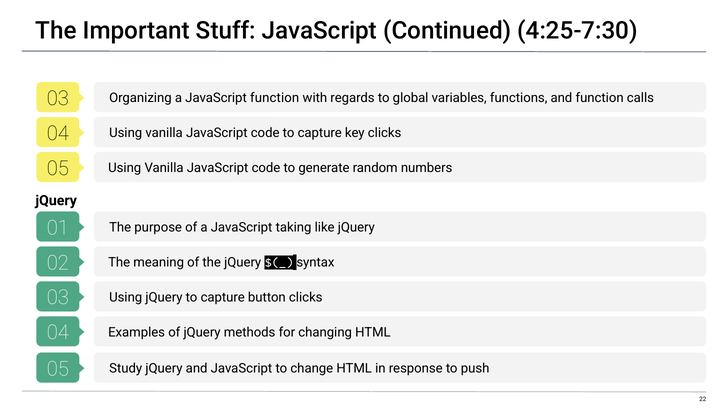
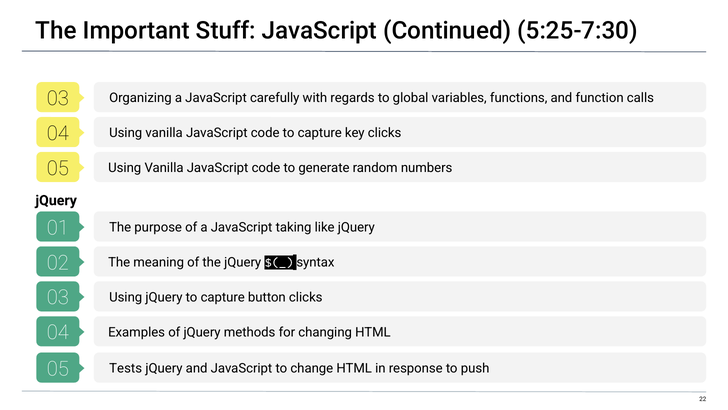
4:25-7:30: 4:25-7:30 -> 5:25-7:30
JavaScript function: function -> carefully
Study: Study -> Tests
